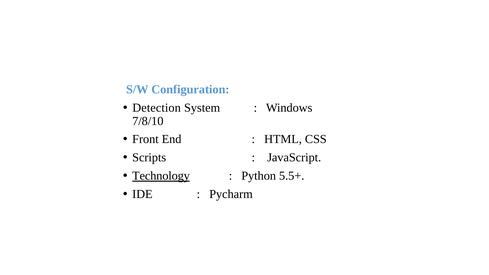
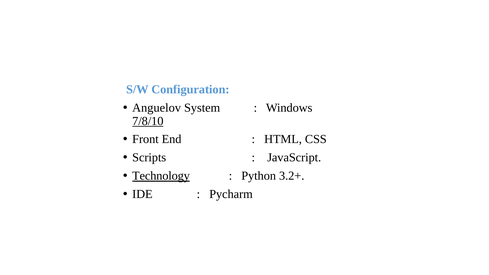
Detection: Detection -> Anguelov
7/8/10 underline: none -> present
5.5+: 5.5+ -> 3.2+
